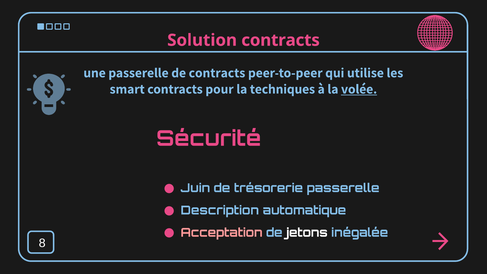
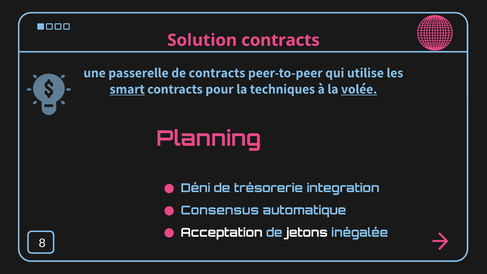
smart underline: none -> present
Sécurité: Sécurité -> Planning
Juin: Juin -> Déni
trésorerie passerelle: passerelle -> integration
Description: Description -> Consensus
Acceptation colour: pink -> white
